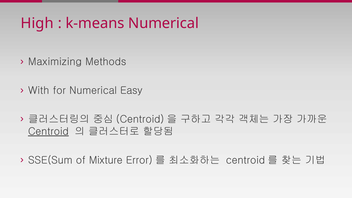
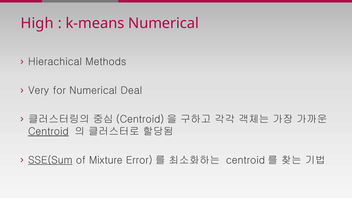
Maximizing: Maximizing -> Hierachical
With: With -> Very
Easy: Easy -> Deal
SSE(Sum underline: none -> present
